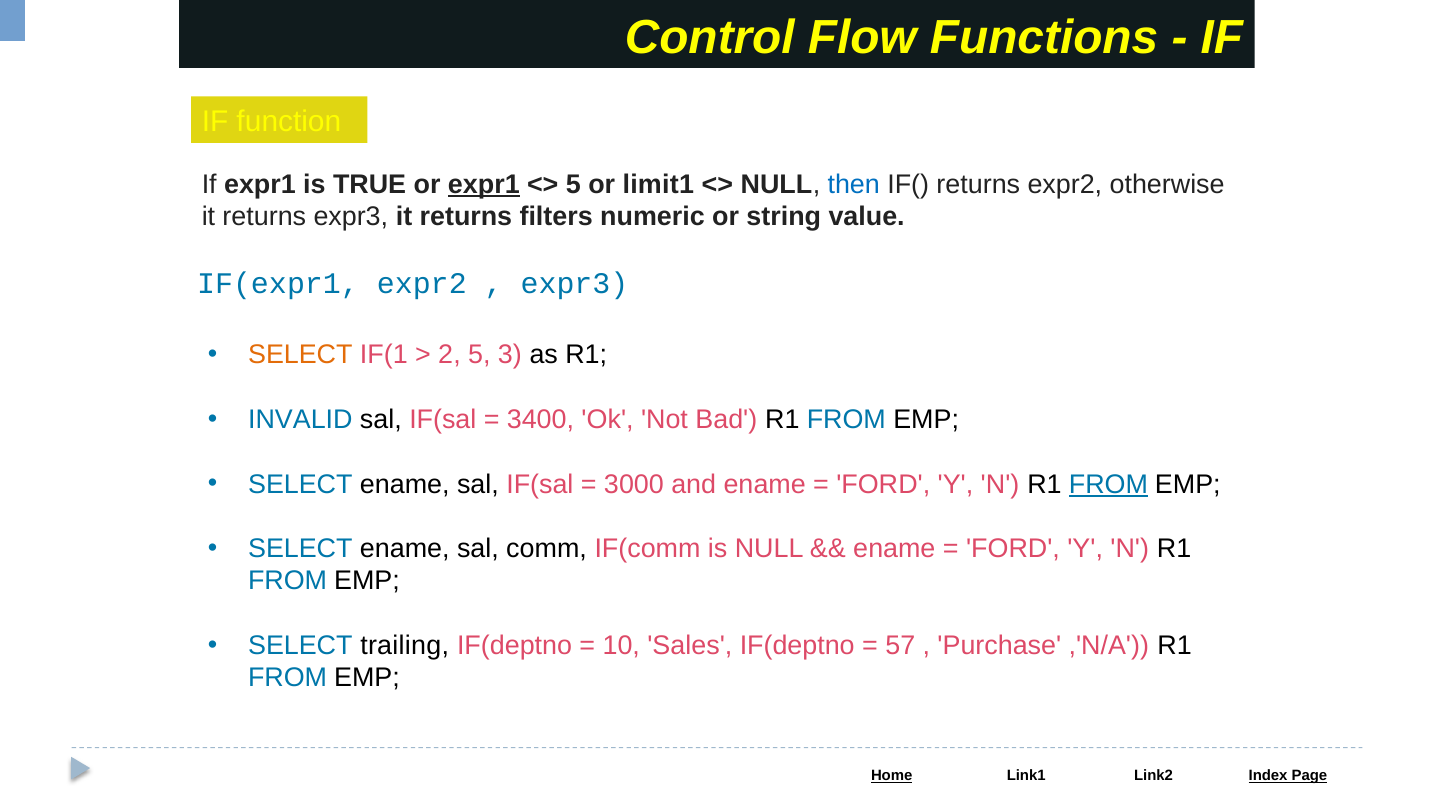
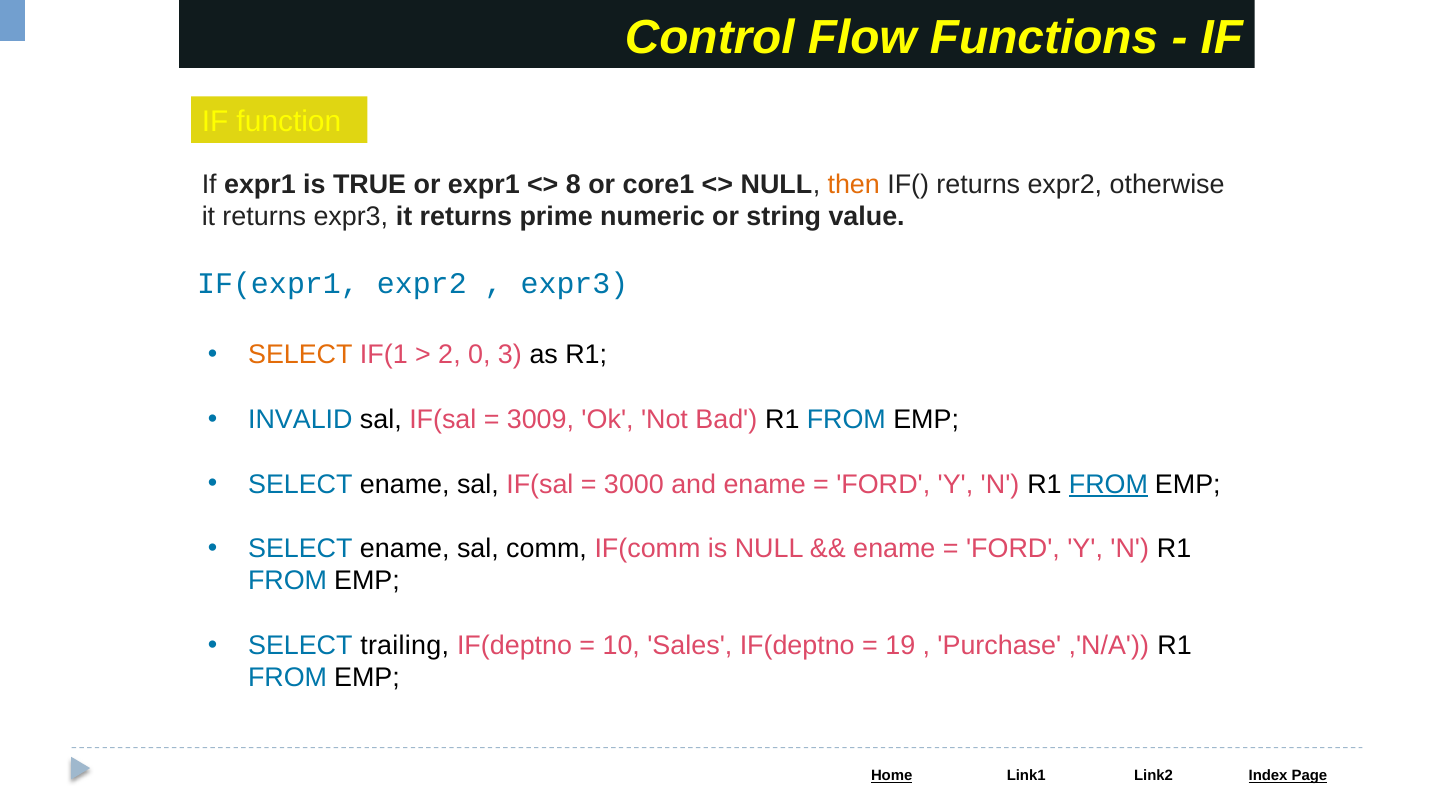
expr1 at (484, 185) underline: present -> none
5 at (573, 185): 5 -> 8
limit1: limit1 -> core1
then colour: blue -> orange
filters: filters -> prime
2 5: 5 -> 0
3400: 3400 -> 3009
57: 57 -> 19
